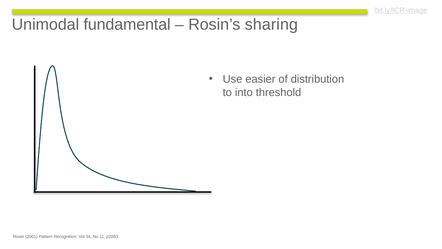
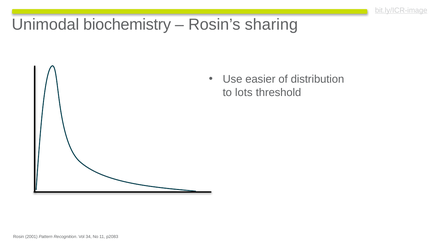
fundamental: fundamental -> biochemistry
into: into -> lots
